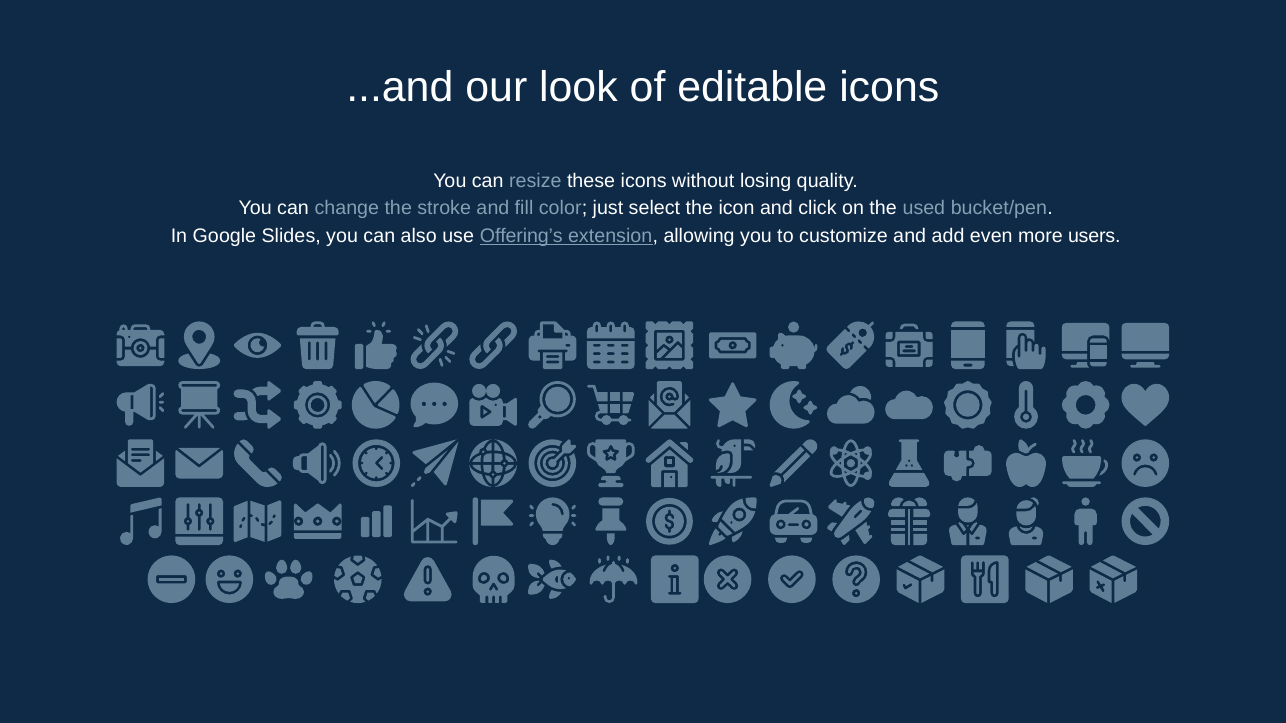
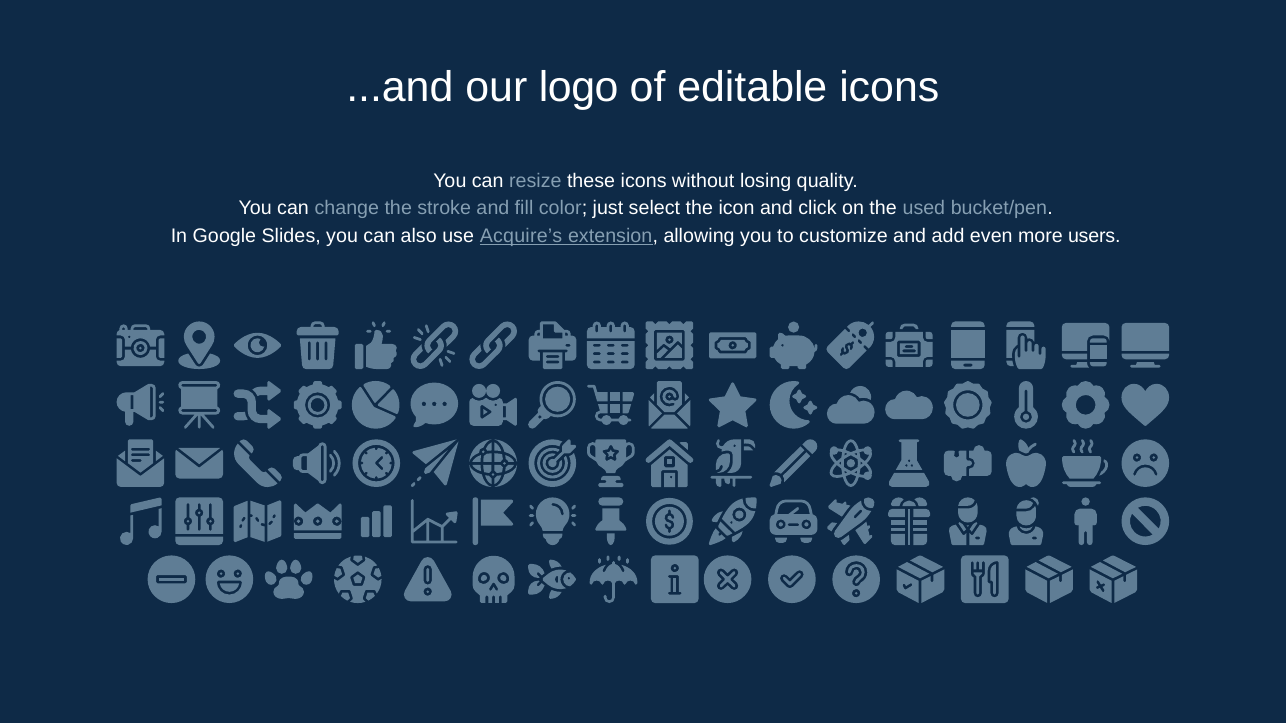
look: look -> logo
Offering’s: Offering’s -> Acquire’s
